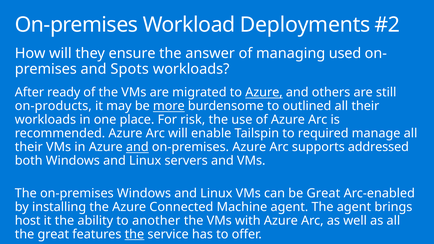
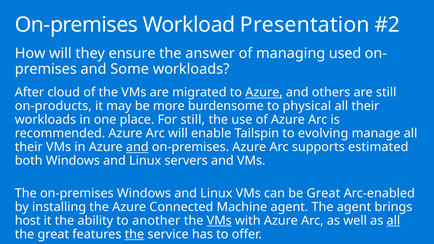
Deployments: Deployments -> Presentation
Spots: Spots -> Some
ready: ready -> cloud
more underline: present -> none
outlined: outlined -> physical
For risk: risk -> still
required: required -> evolving
addressed: addressed -> estimated
VMs at (219, 221) underline: none -> present
all at (393, 221) underline: none -> present
